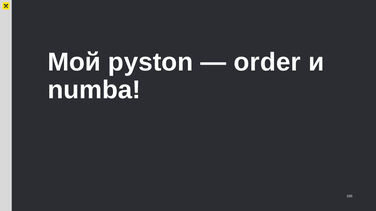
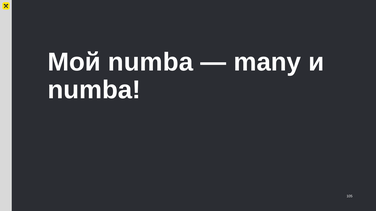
Мой pyston: pyston -> numba
order: order -> many
